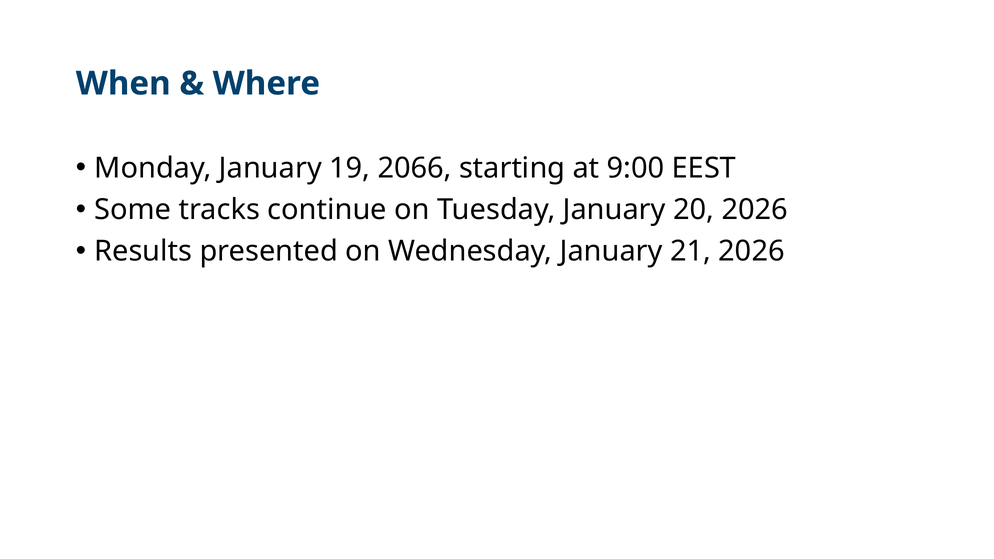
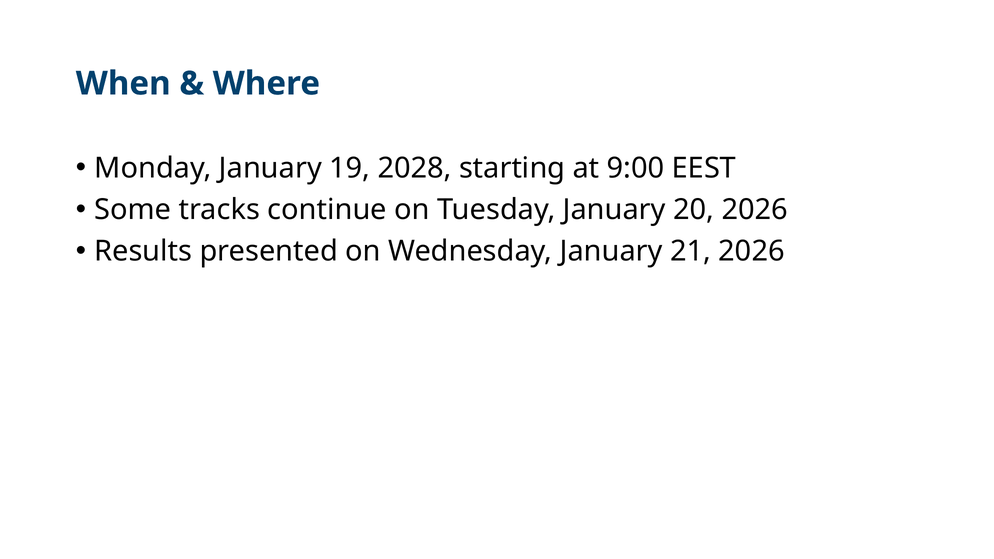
2066: 2066 -> 2028
